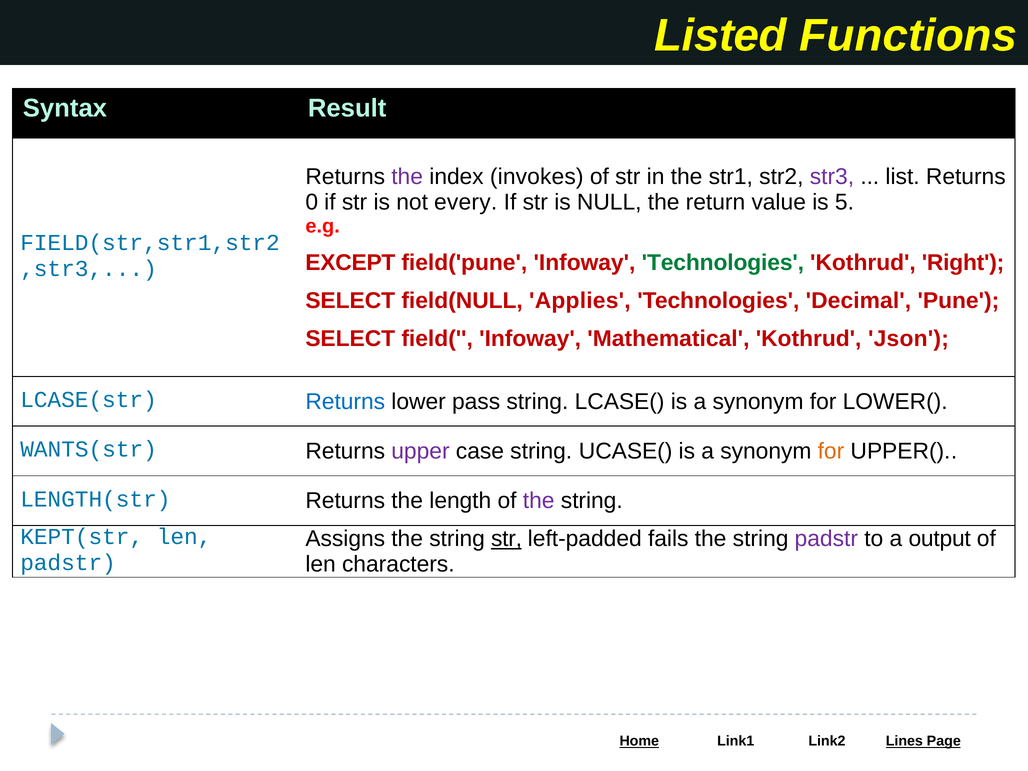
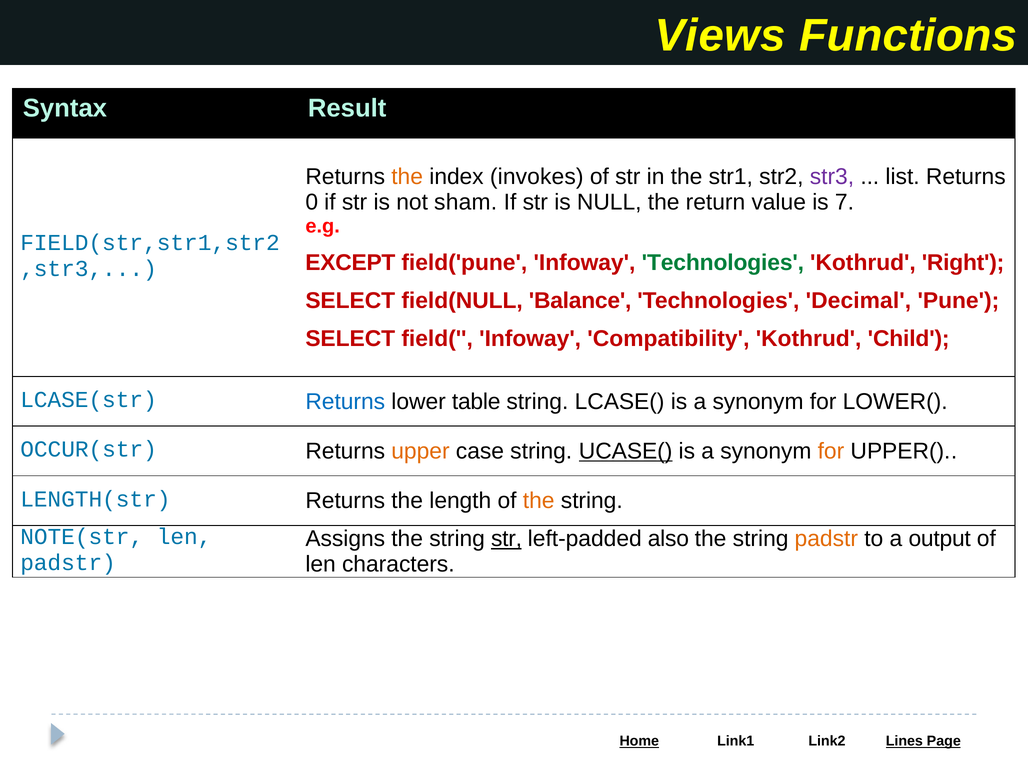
Listed: Listed -> Views
the at (407, 177) colour: purple -> orange
every: every -> sham
5: 5 -> 7
Applies: Applies -> Balance
Mathematical: Mathematical -> Compatibility
Json: Json -> Child
pass: pass -> table
WANTS(str: WANTS(str -> OCCUR(str
upper colour: purple -> orange
UCASE( underline: none -> present
the at (539, 501) colour: purple -> orange
fails: fails -> also
padstr at (826, 539) colour: purple -> orange
KEPT(str: KEPT(str -> NOTE(str
